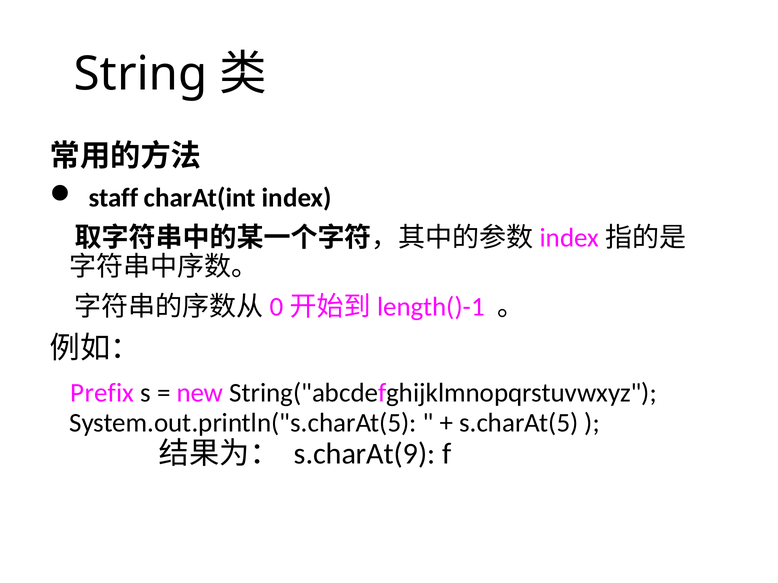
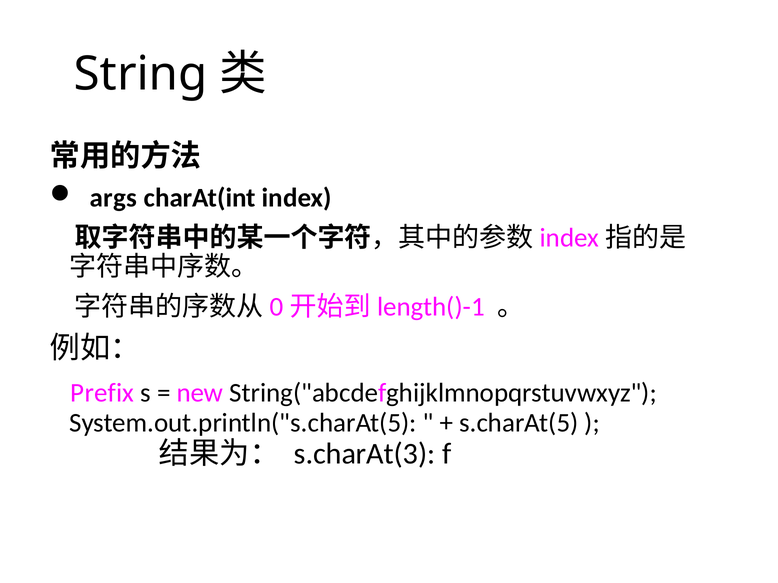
staff: staff -> args
s.charAt(9: s.charAt(9 -> s.charAt(3
